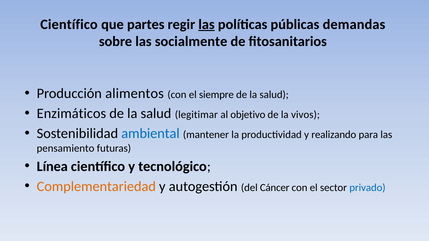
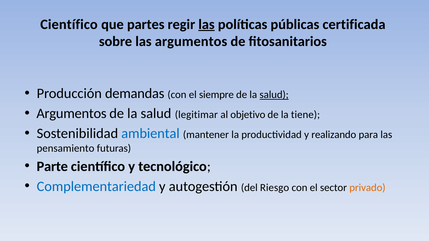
demandas: demandas -> certificada
las socialmente: socialmente -> argumentos
alimentos: alimentos -> demandas
salud at (274, 95) underline: none -> present
Enzimáticos at (71, 114): Enzimáticos -> Argumentos
vivos: vivos -> tiene
Línea: Línea -> Parte
Complementariedad colour: orange -> blue
Cáncer: Cáncer -> Riesgo
privado colour: blue -> orange
